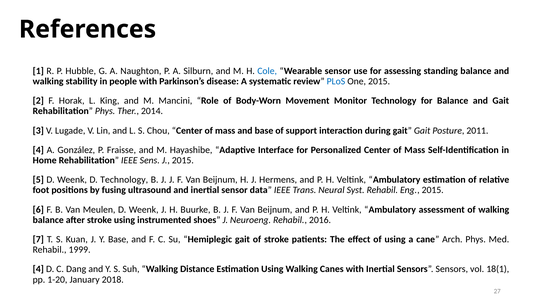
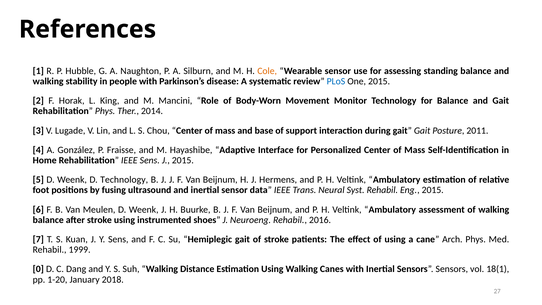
Cole colour: blue -> orange
Y Base: Base -> Sens
4 at (38, 269): 4 -> 0
